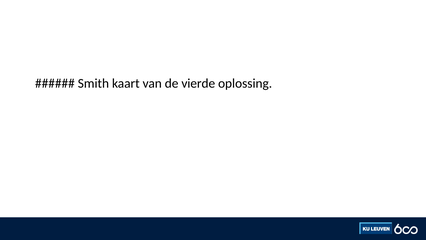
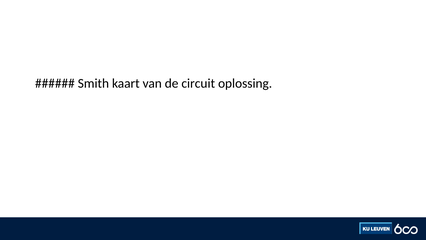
vierde: vierde -> circuit
